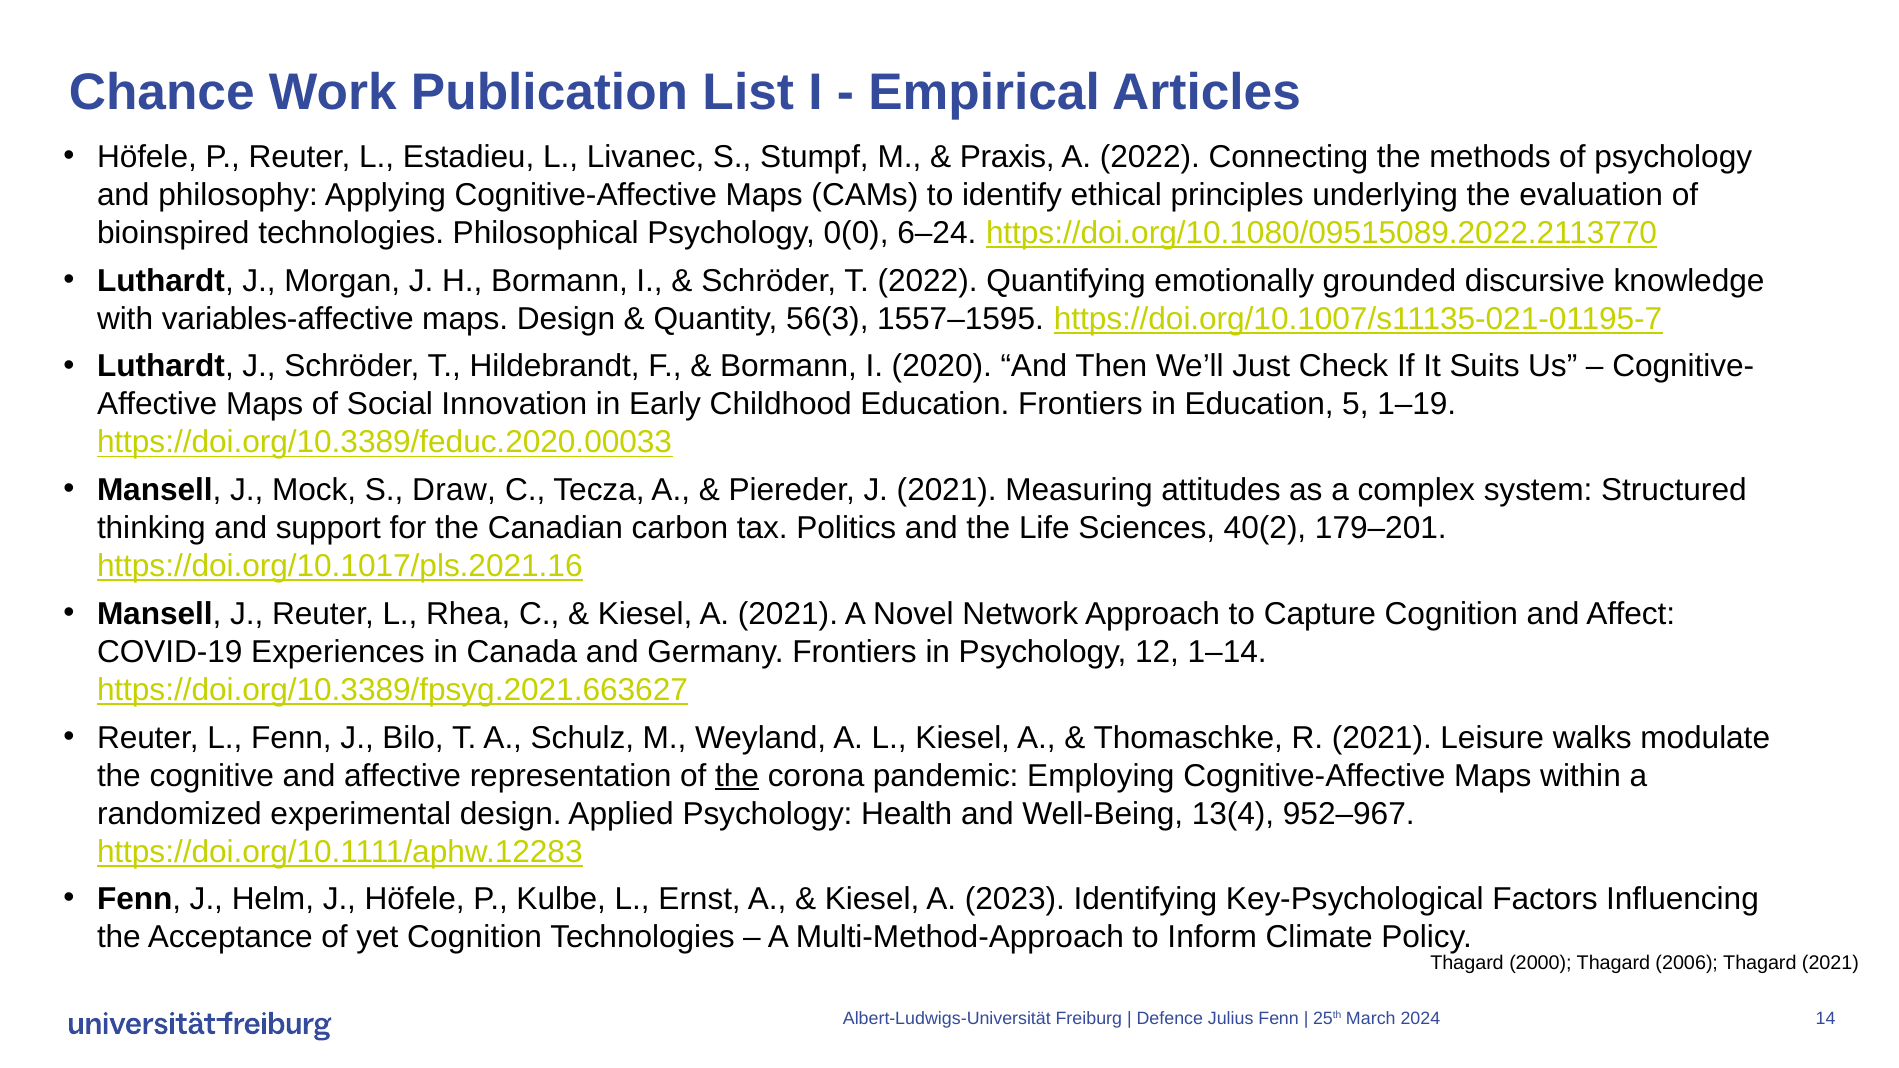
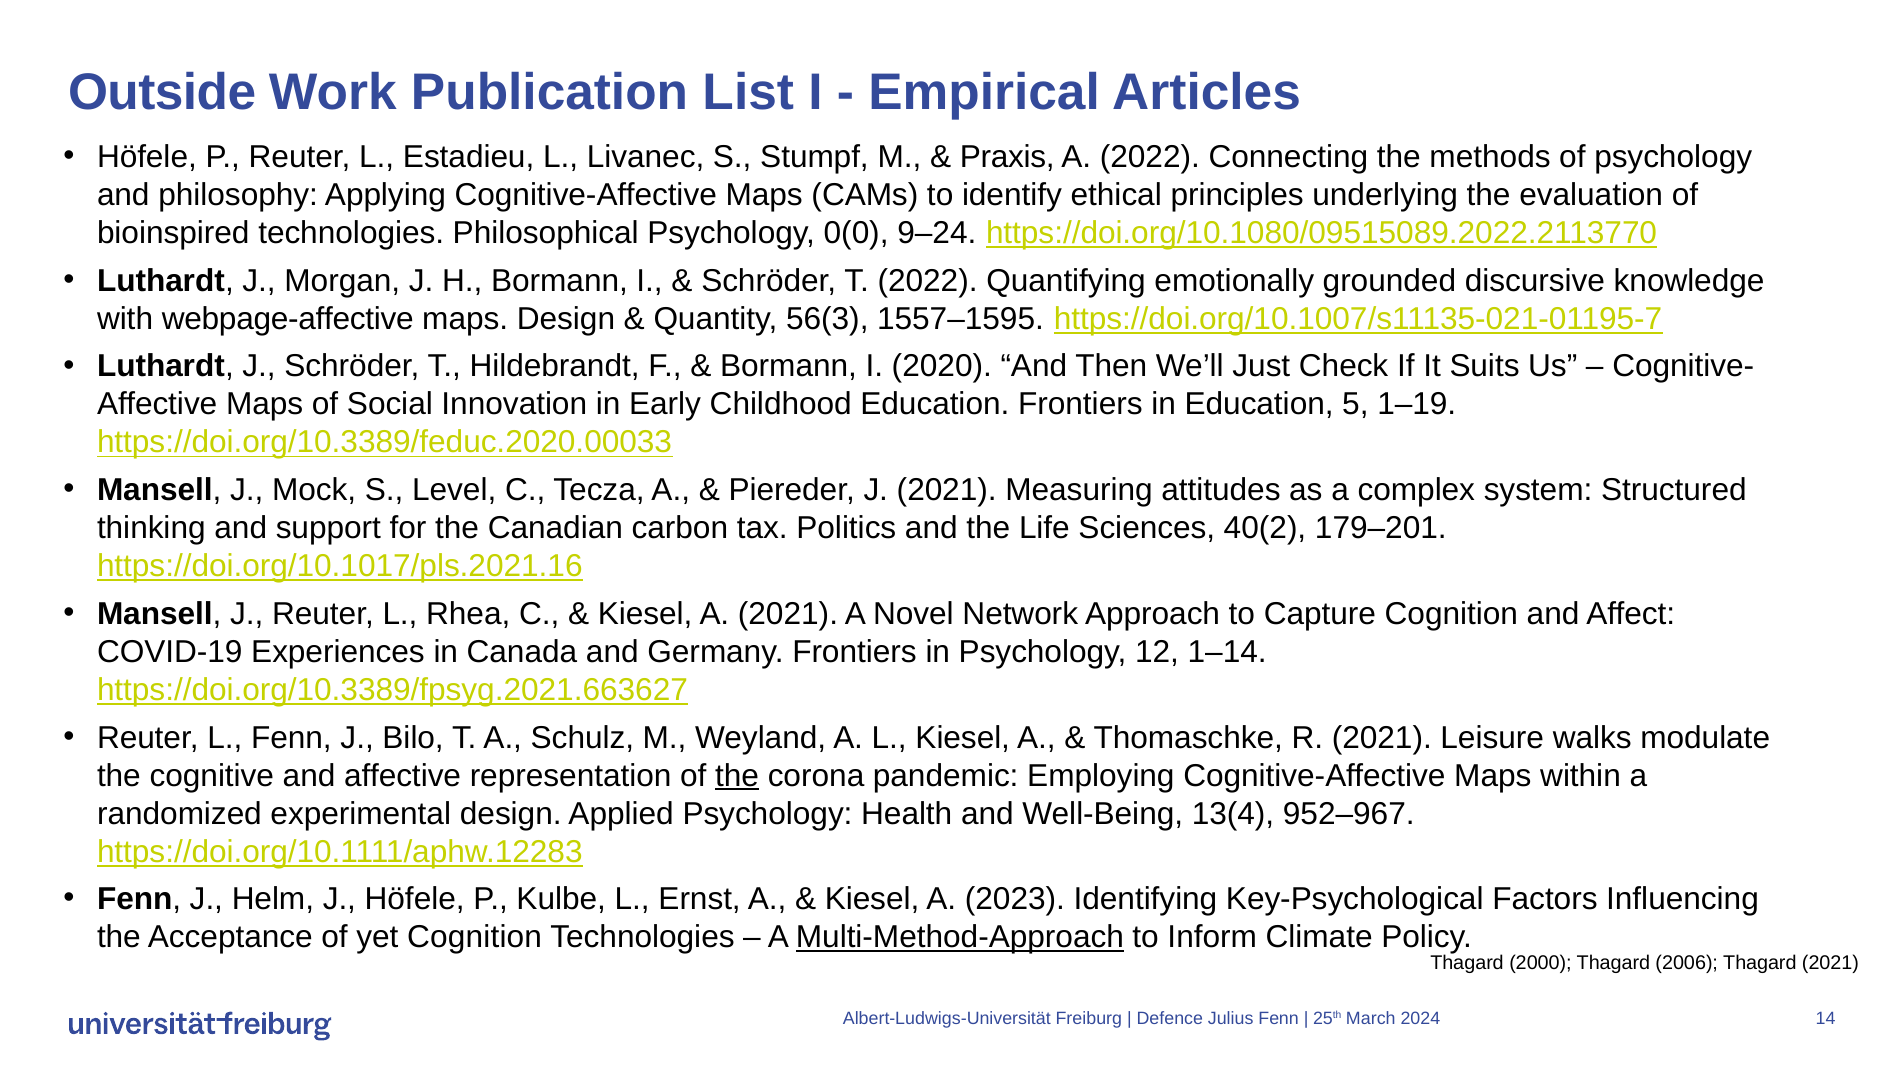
Chance: Chance -> Outside
6–24: 6–24 -> 9–24
variables-affective: variables-affective -> webpage-affective
Draw: Draw -> Level
Multi-Method-Approach underline: none -> present
